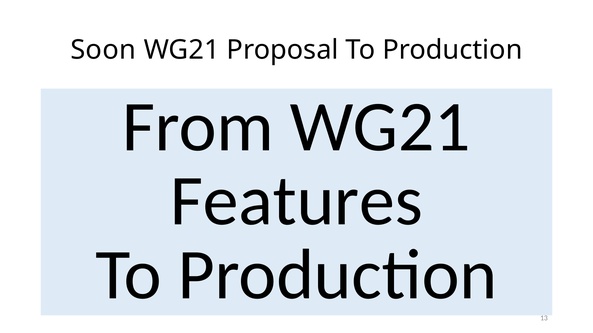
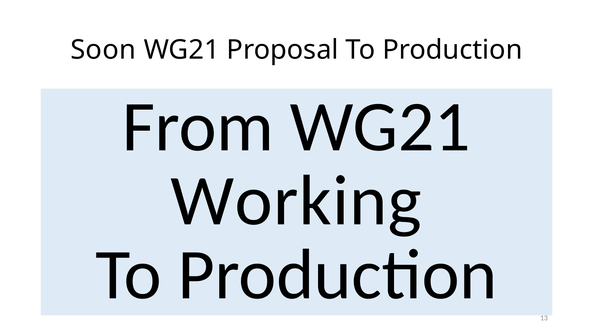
Features: Features -> Working
